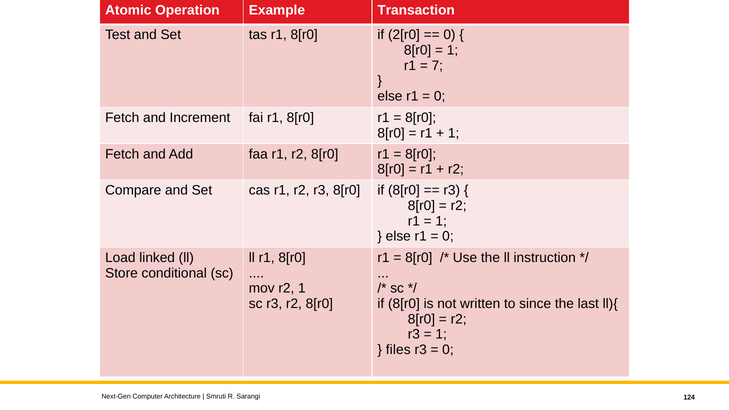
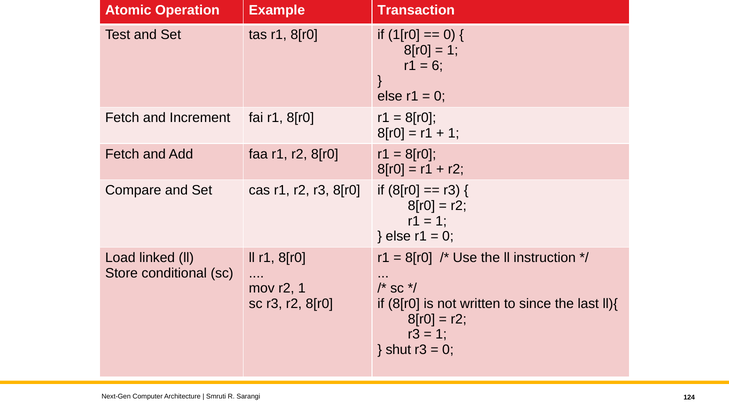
2[r0: 2[r0 -> 1[r0
7: 7 -> 6
files: files -> shut
